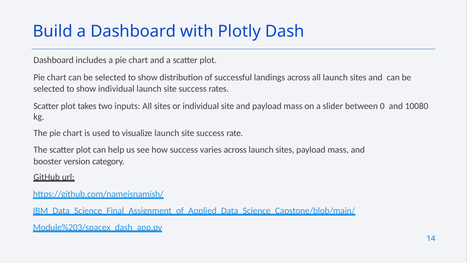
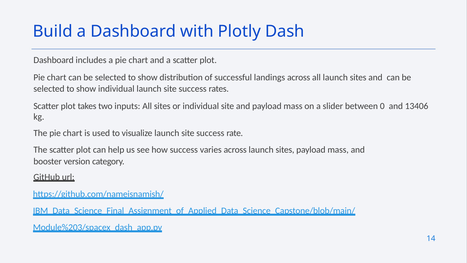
10080: 10080 -> 13406
